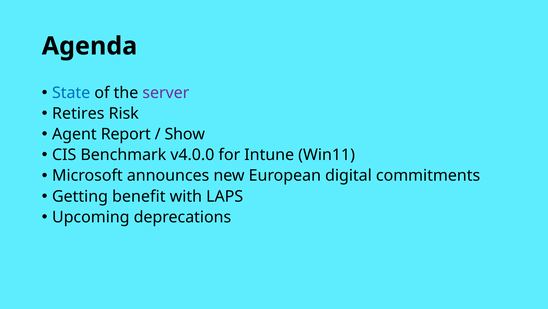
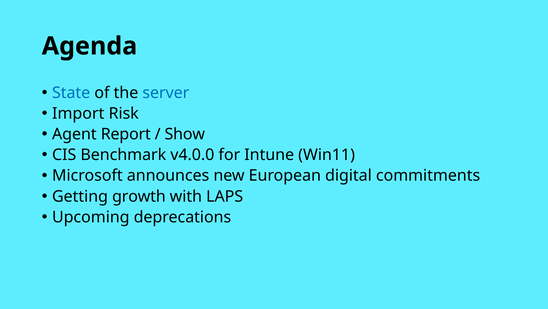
server colour: purple -> blue
Retires: Retires -> Import
benefit: benefit -> growth
